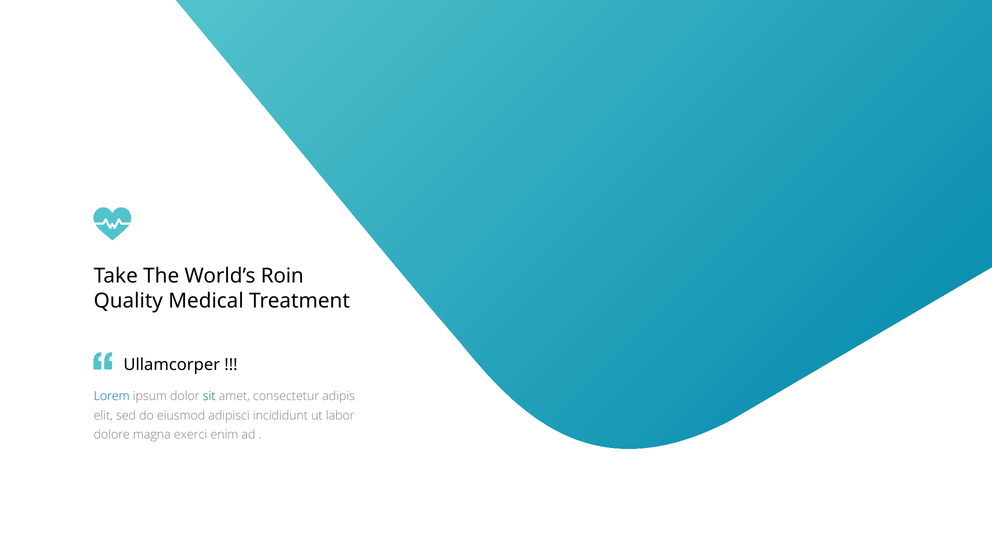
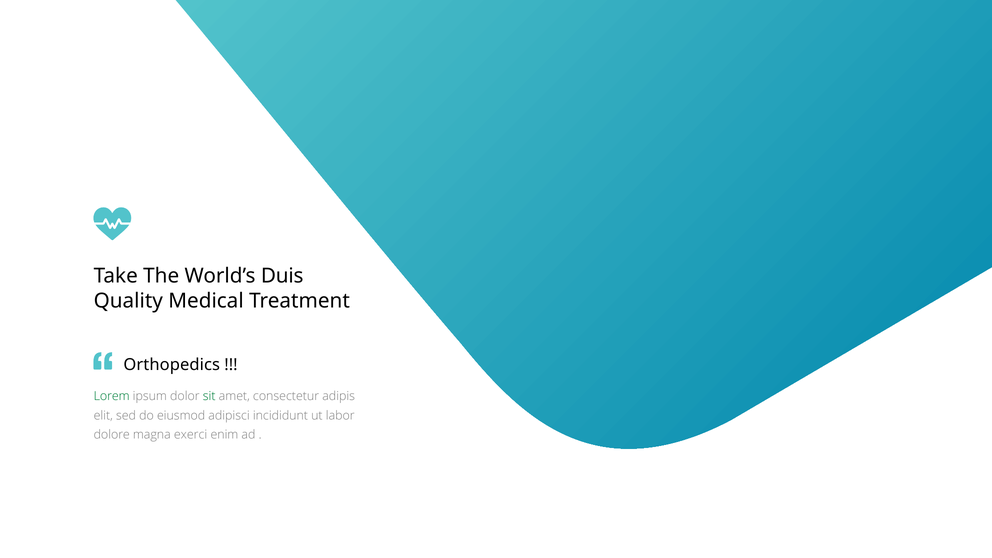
Roin: Roin -> Duis
Ullamcorper: Ullamcorper -> Orthopedics
Lorem colour: blue -> green
